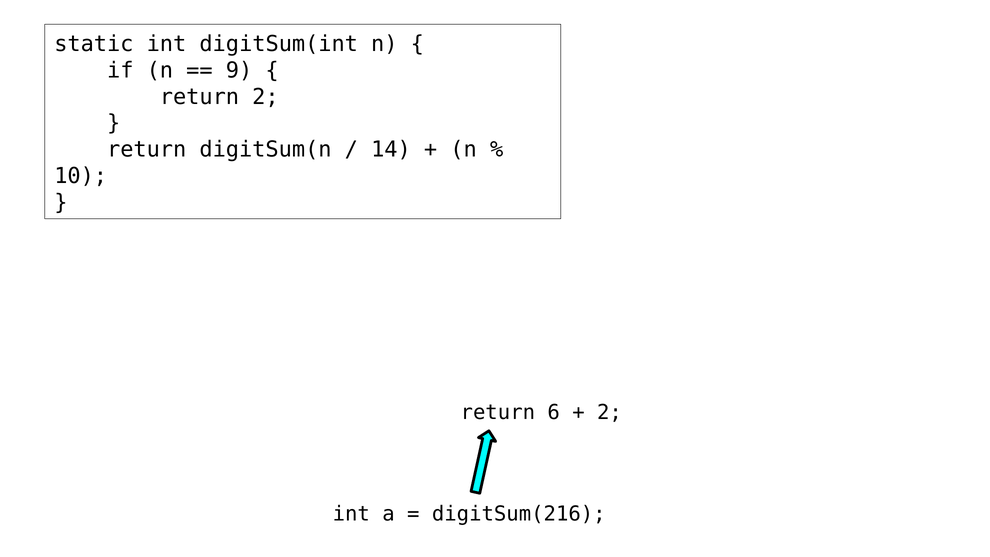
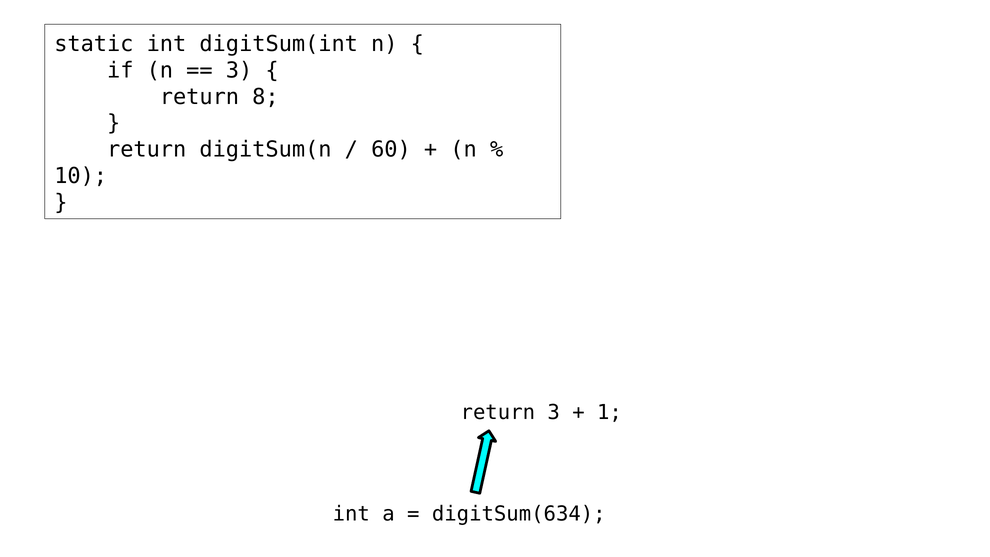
9 at (239, 70): 9 -> 3
return 2: 2 -> 8
14: 14 -> 60
return 6: 6 -> 3
2 at (609, 413): 2 -> 1
digitSum(216: digitSum(216 -> digitSum(634
